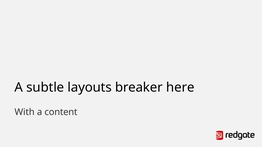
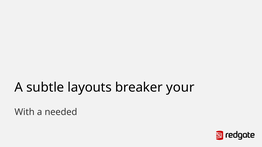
here: here -> your
content: content -> needed
